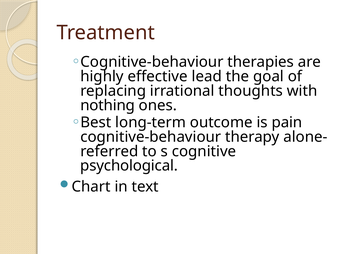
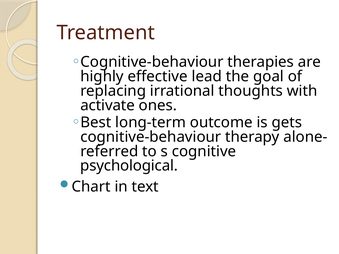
nothing: nothing -> activate
pain: pain -> gets
